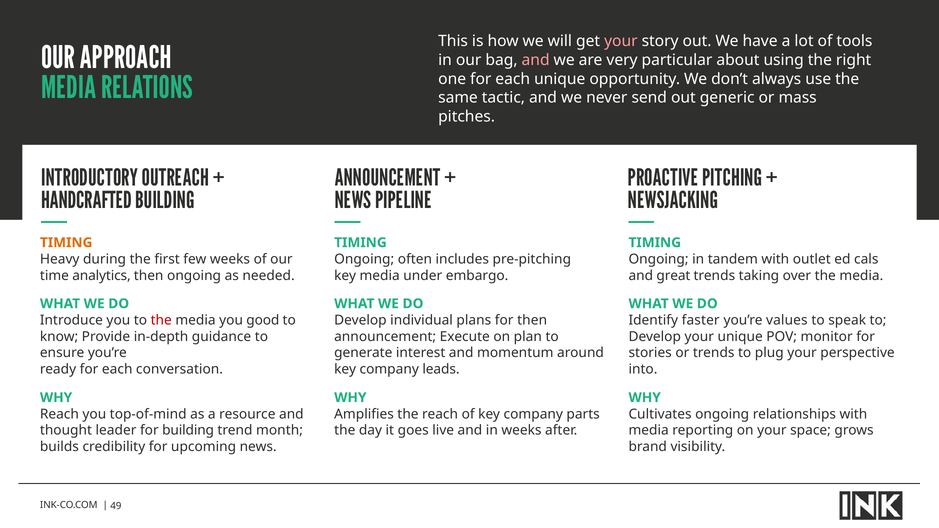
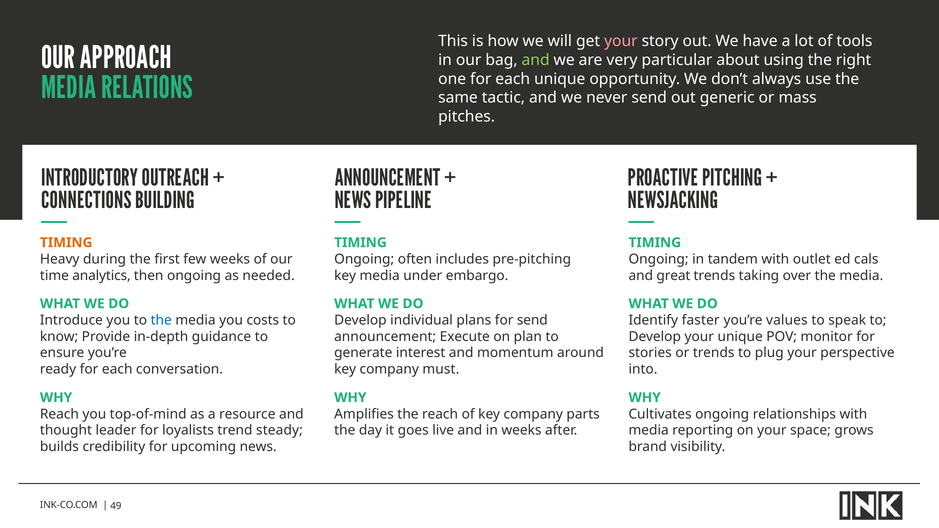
and at (536, 60) colour: pink -> light green
HANDCRAFTED: HANDCRAFTED -> CONNECTIONS
the at (161, 320) colour: red -> blue
good: good -> costs
for then: then -> send
leads: leads -> must
for building: building -> loyalists
month: month -> steady
